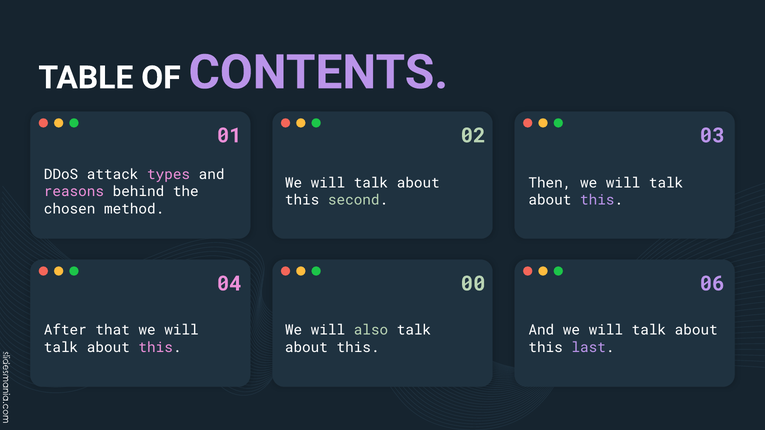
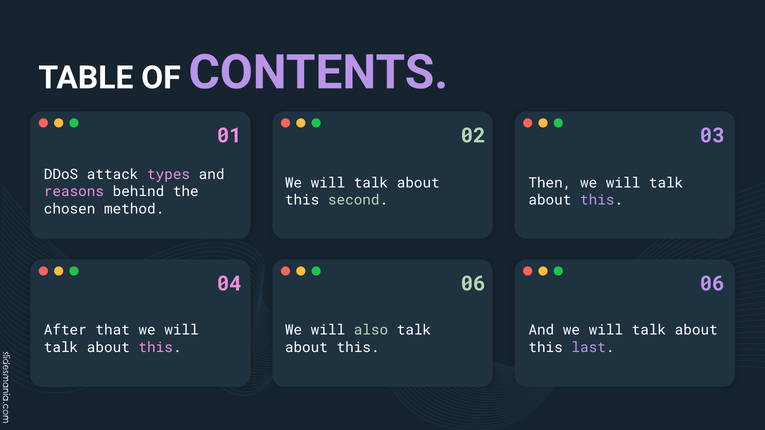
04 00: 00 -> 06
